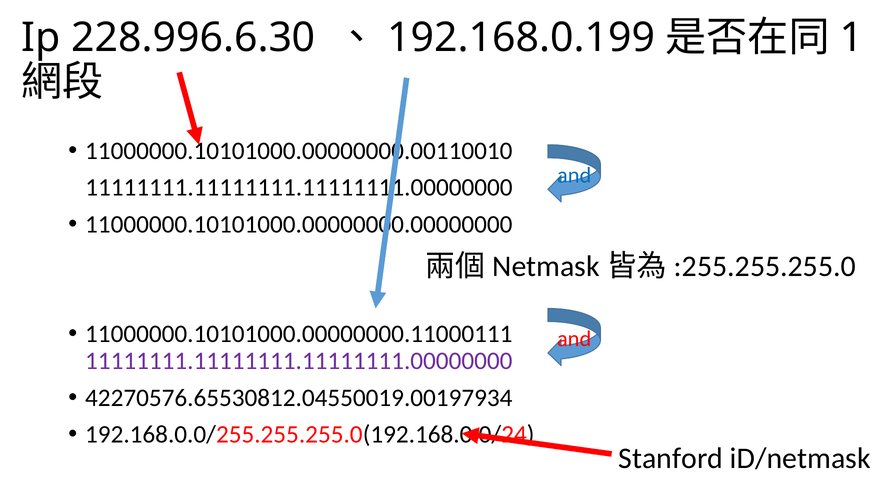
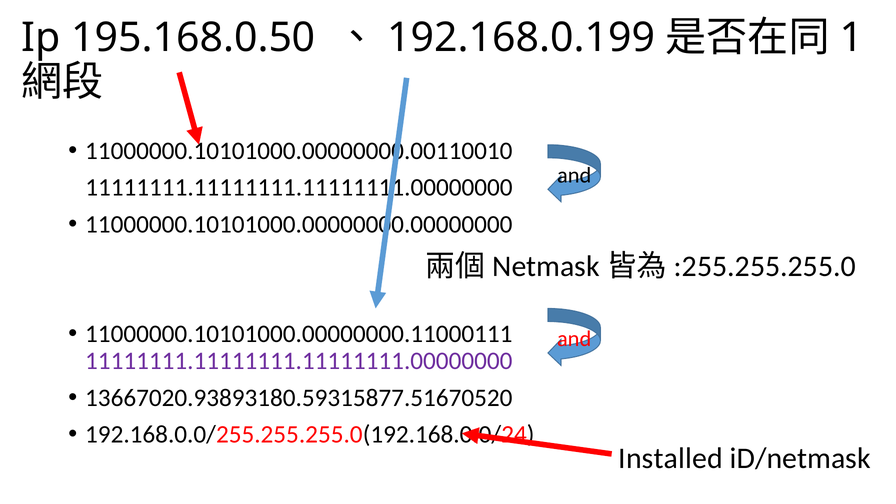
228.996.6.30: 228.996.6.30 -> 195.168.0.50
and at (574, 175) colour: blue -> black
42270576.65530812.04550019.00197934: 42270576.65530812.04550019.00197934 -> 13667020.93893180.59315877.51670520
Stanford: Stanford -> Installed
